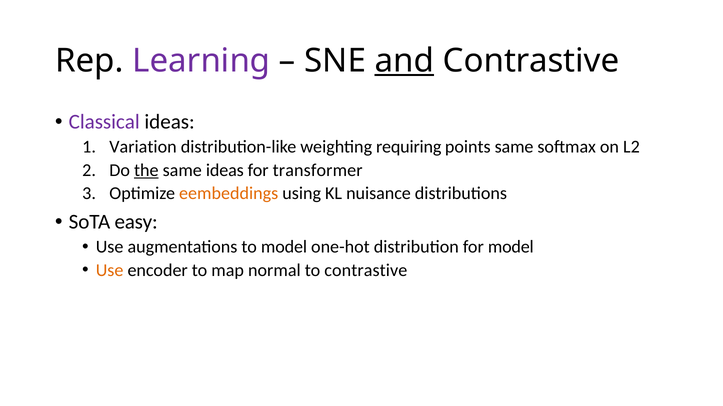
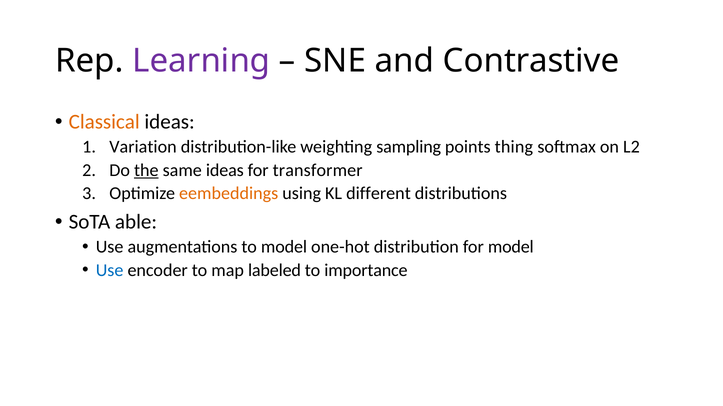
and underline: present -> none
Classical colour: purple -> orange
requiring: requiring -> sampling
points same: same -> thing
nuisance: nuisance -> different
easy: easy -> able
Use at (110, 271) colour: orange -> blue
normal: normal -> labeled
to contrastive: contrastive -> importance
